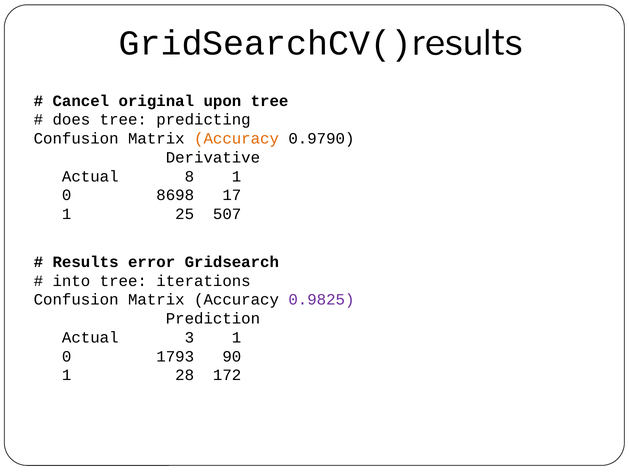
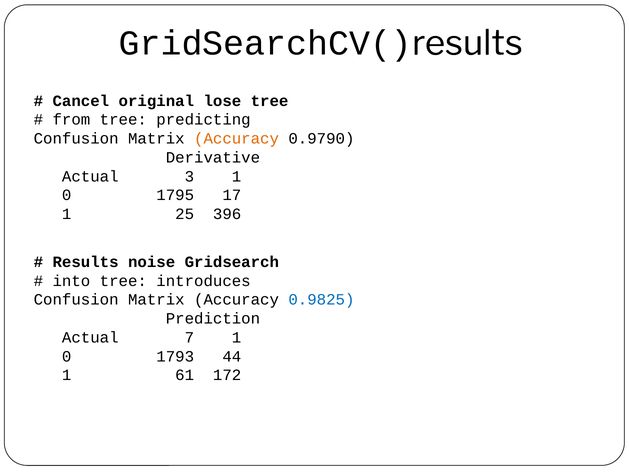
upon: upon -> lose
does: does -> from
8: 8 -> 3
8698: 8698 -> 1795
507: 507 -> 396
error: error -> noise
iterations: iterations -> introduces
0.9825 colour: purple -> blue
3: 3 -> 7
90: 90 -> 44
28: 28 -> 61
